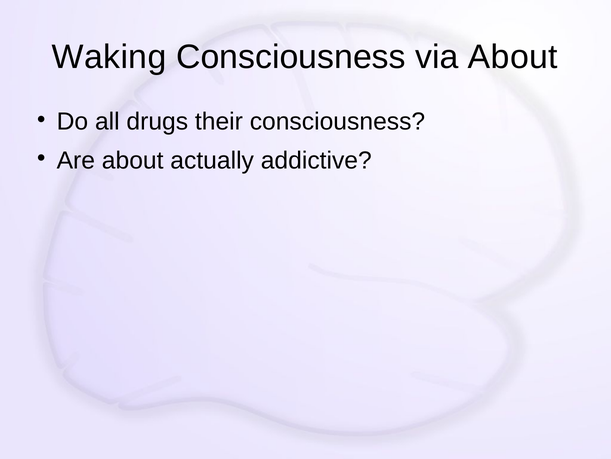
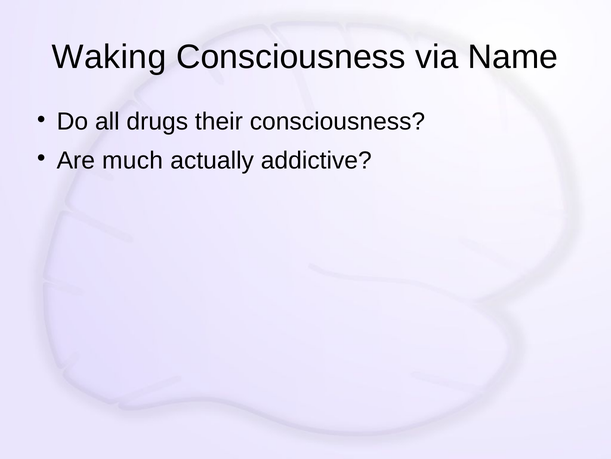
via About: About -> Name
Are about: about -> much
